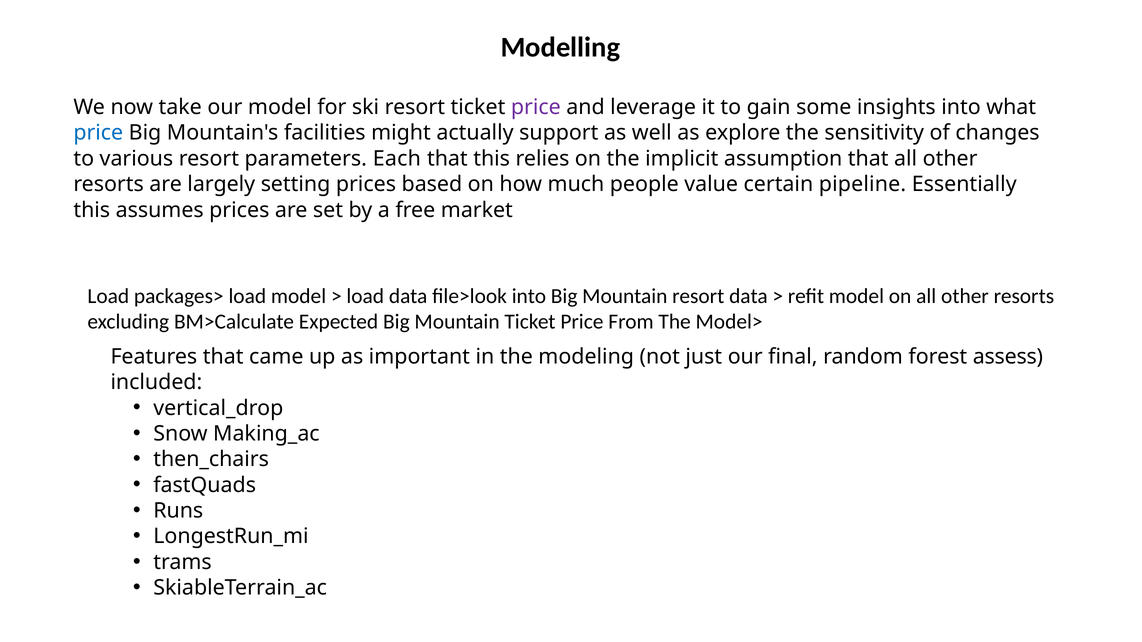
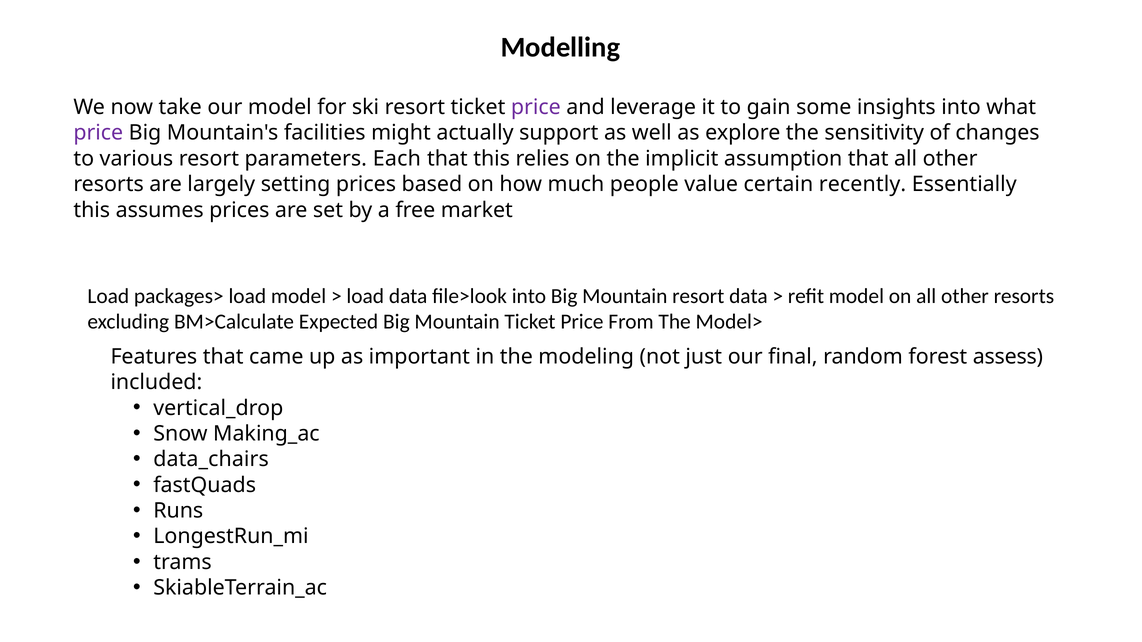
price at (98, 133) colour: blue -> purple
pipeline: pipeline -> recently
then_chairs: then_chairs -> data_chairs
